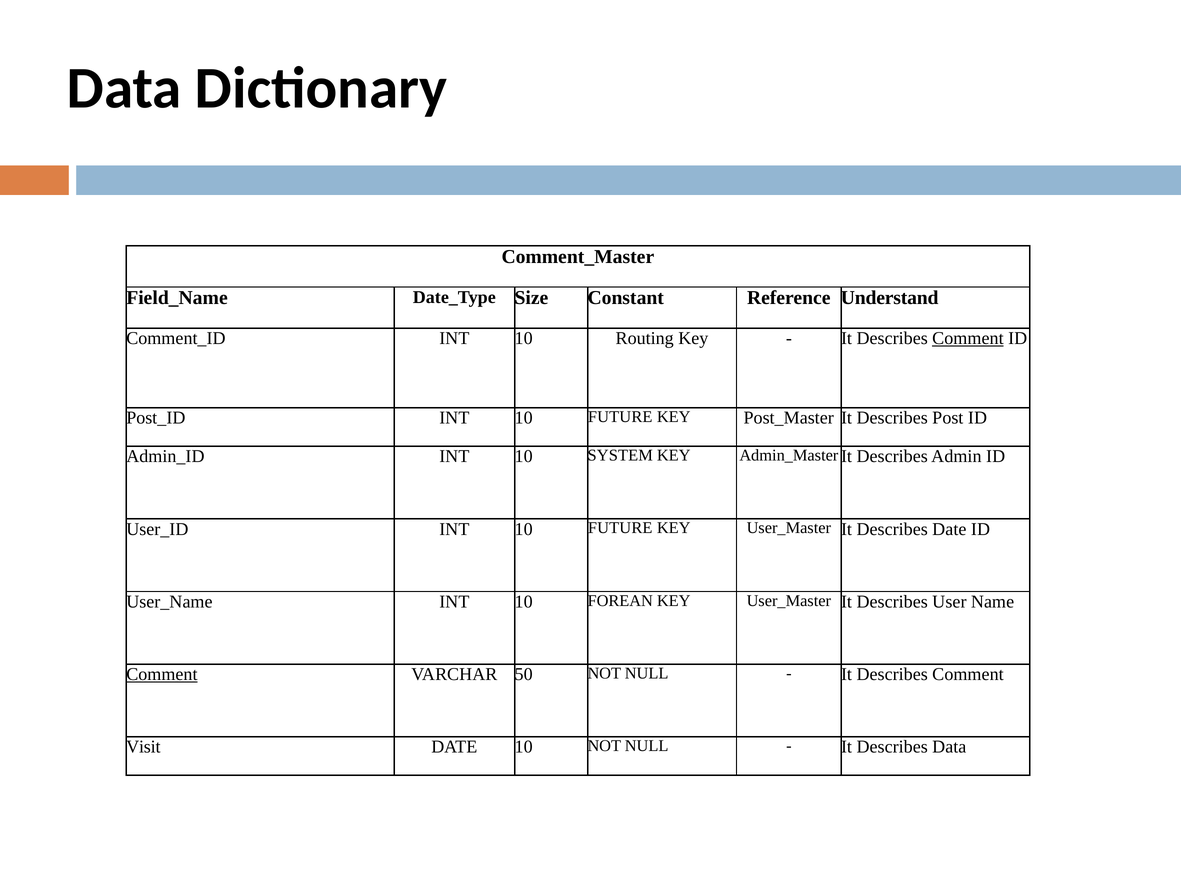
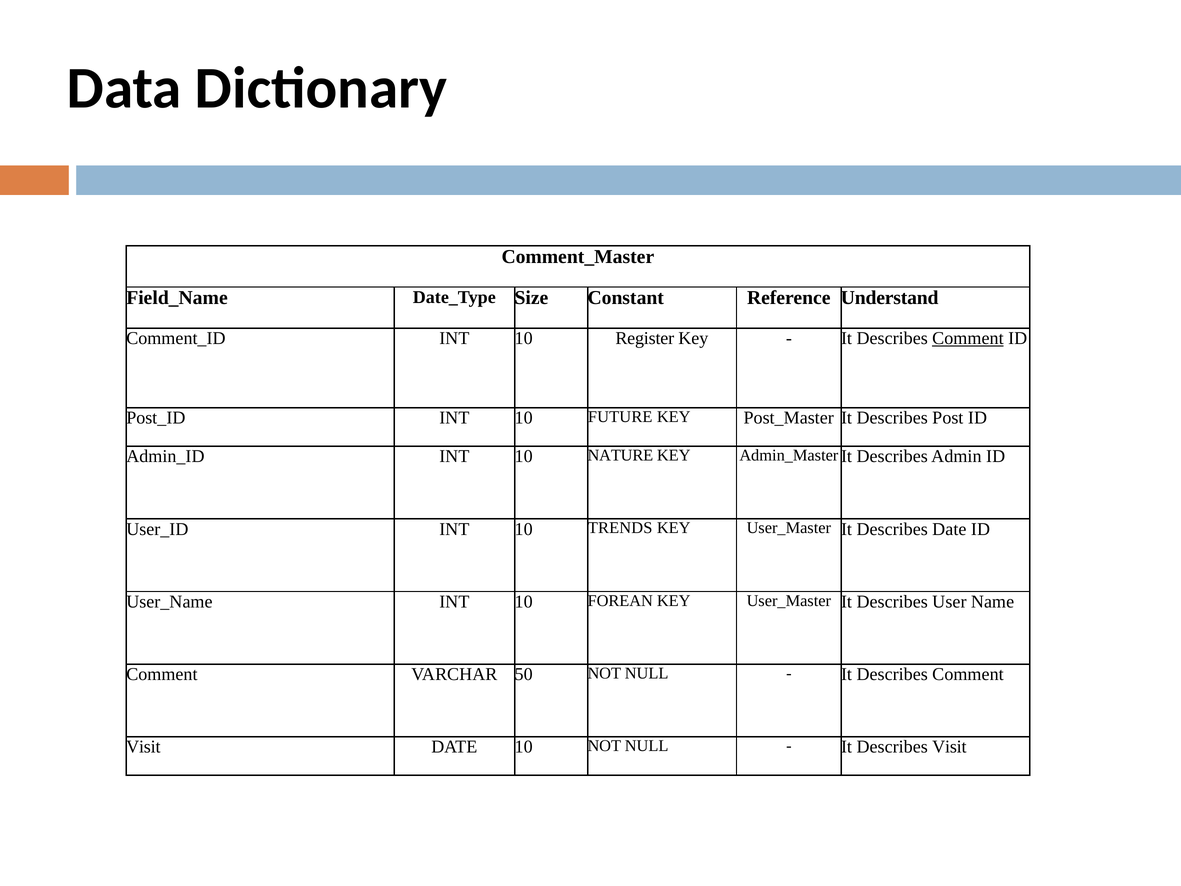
Routing: Routing -> Register
SYSTEM: SYSTEM -> NATURE
FUTURE at (620, 528): FUTURE -> TRENDS
Comment at (162, 674) underline: present -> none
Describes Data: Data -> Visit
